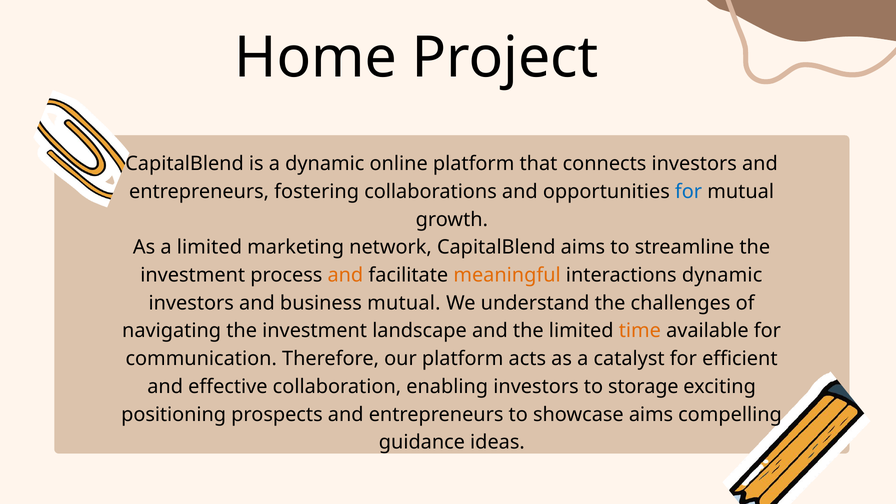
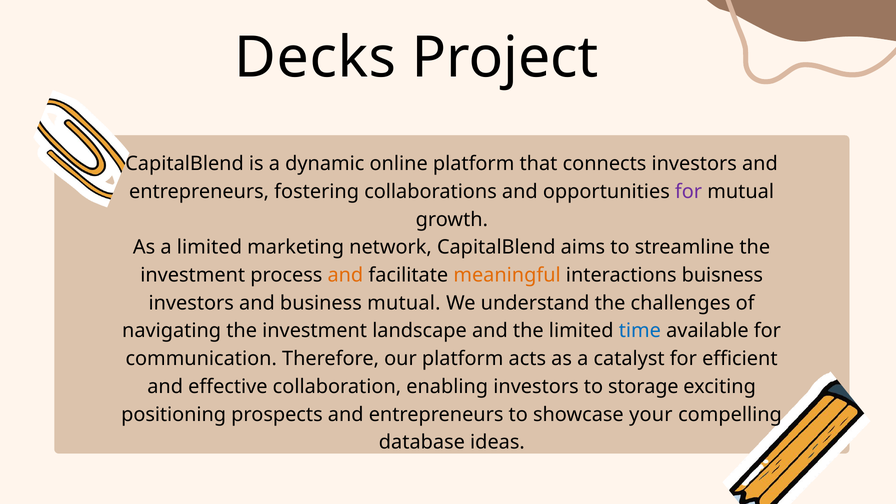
Home: Home -> Decks
for at (689, 192) colour: blue -> purple
interactions dynamic: dynamic -> buisness
time colour: orange -> blue
showcase aims: aims -> your
guidance: guidance -> database
